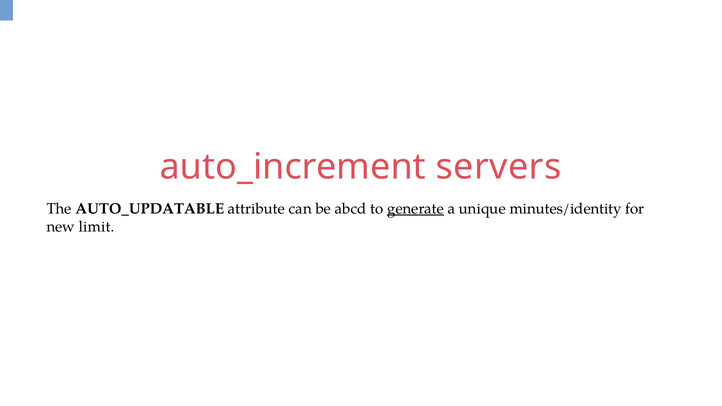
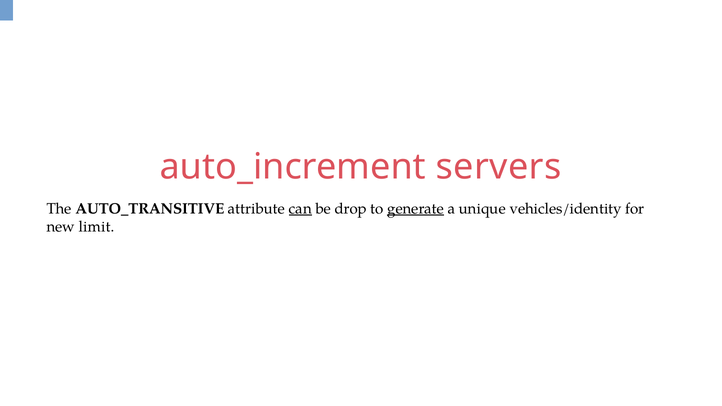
AUTO_UPDATABLE: AUTO_UPDATABLE -> AUTO_TRANSITIVE
can underline: none -> present
abcd: abcd -> drop
minutes/identity: minutes/identity -> vehicles/identity
